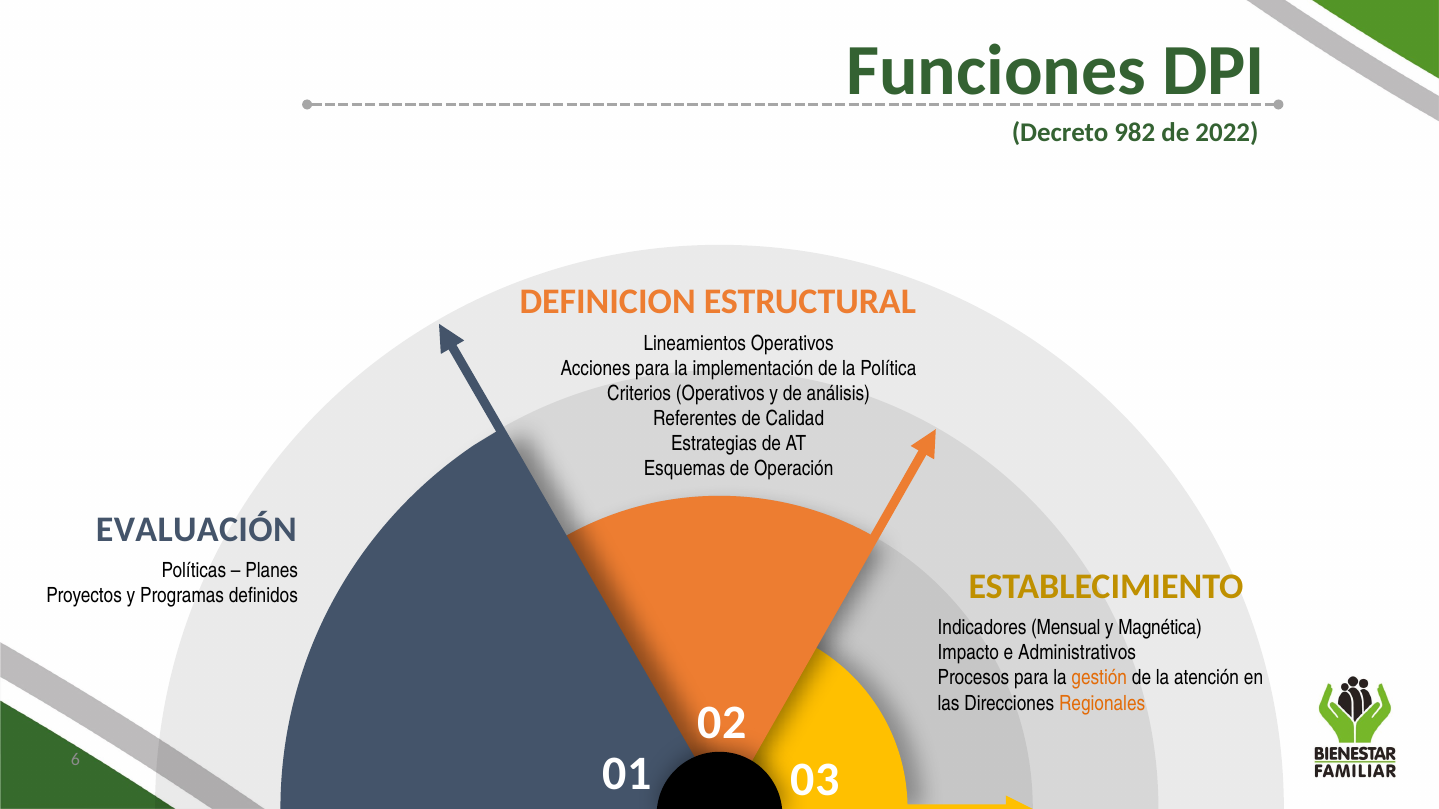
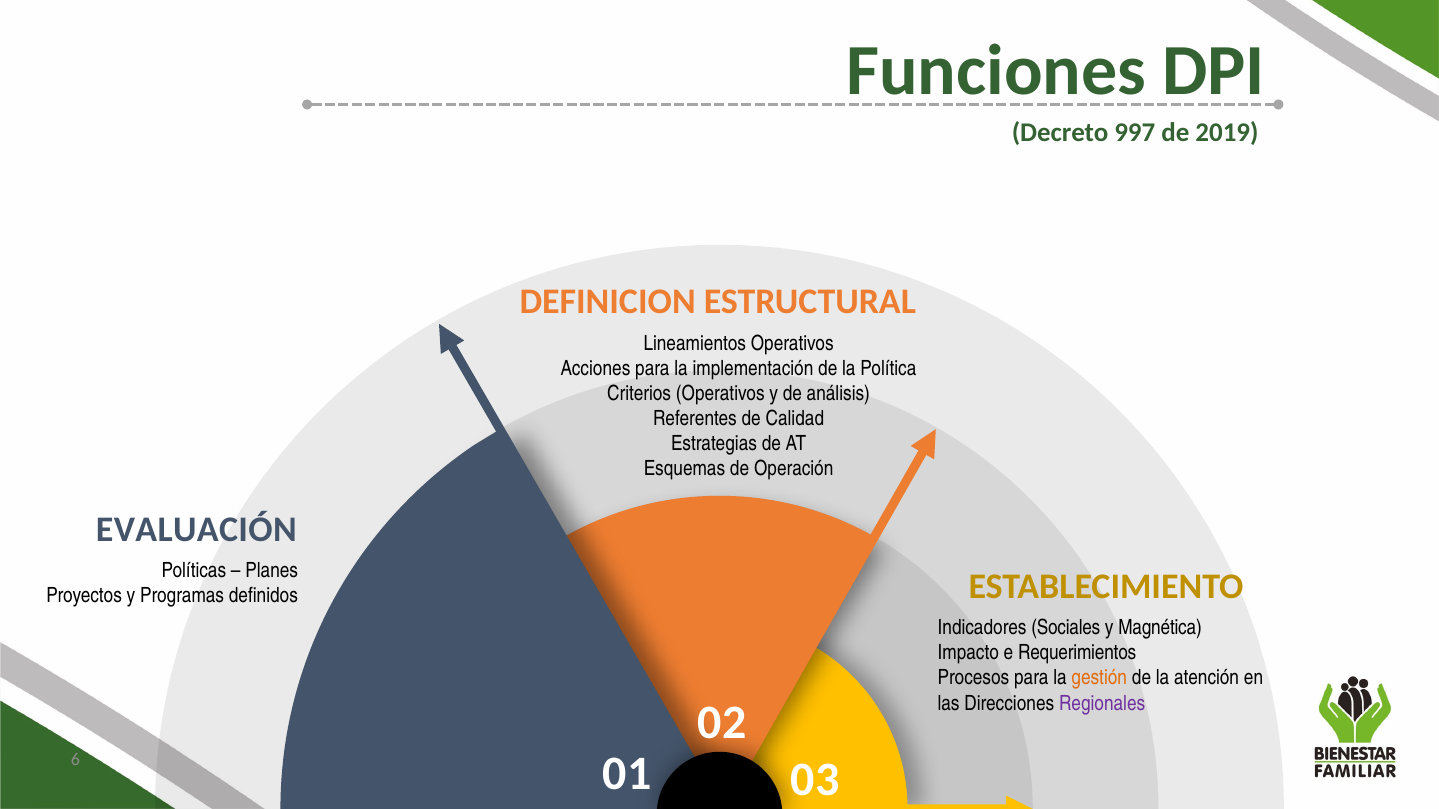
982: 982 -> 997
2022: 2022 -> 2019
Mensual: Mensual -> Sociales
Administrativos: Administrativos -> Requerimientos
Regionales colour: orange -> purple
